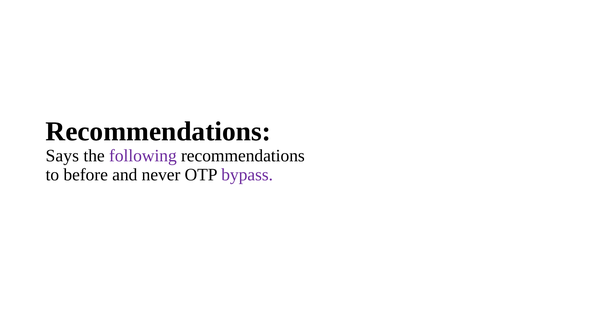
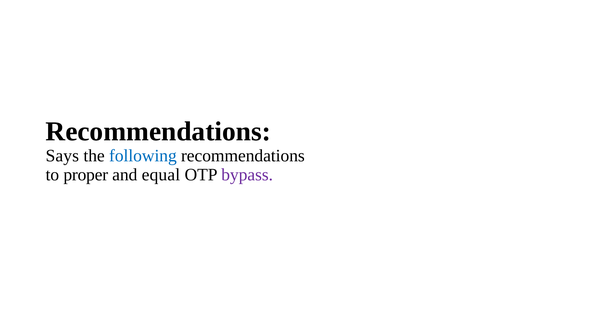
following colour: purple -> blue
before: before -> proper
never: never -> equal
